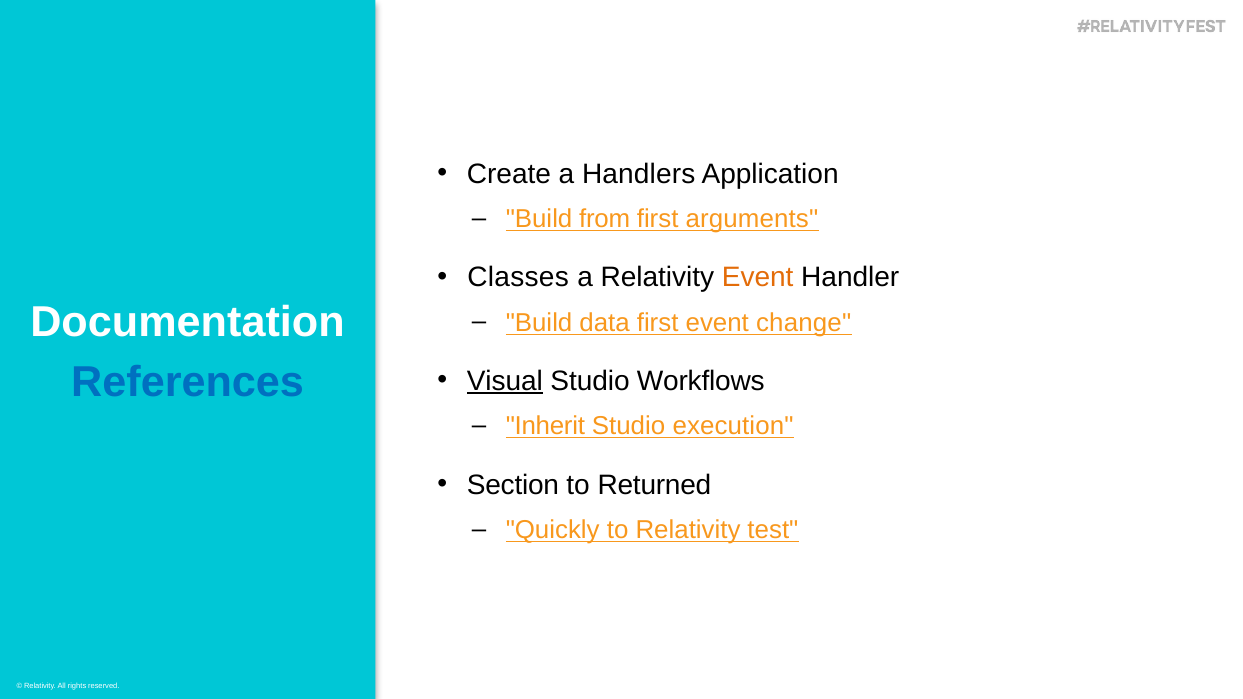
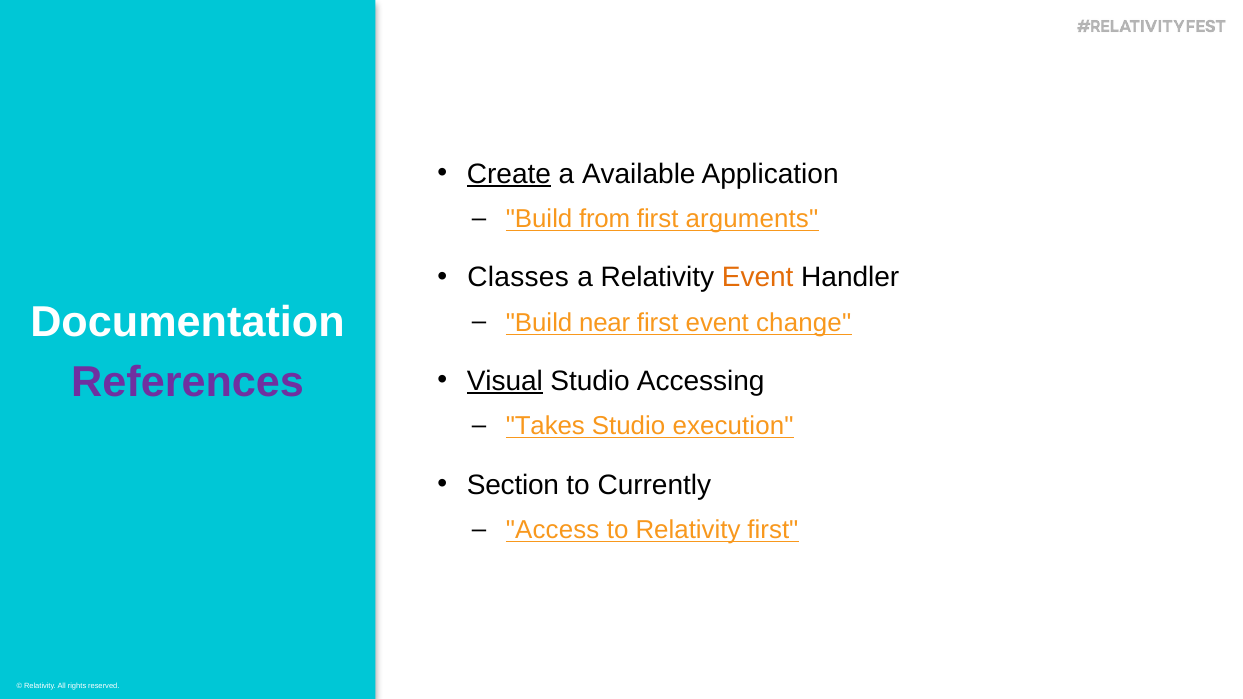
Create underline: none -> present
Handlers: Handlers -> Available
data: data -> near
References colour: blue -> purple
Workflows: Workflows -> Accessing
Inherit: Inherit -> Takes
Returned: Returned -> Currently
Quickly: Quickly -> Access
Relativity test: test -> first
